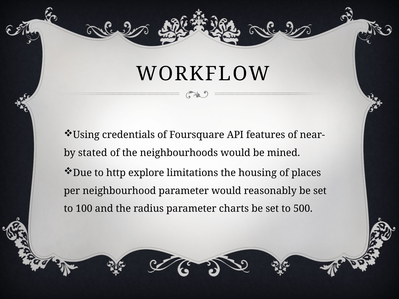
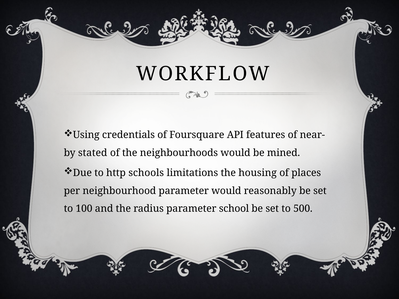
explore: explore -> schools
charts: charts -> school
